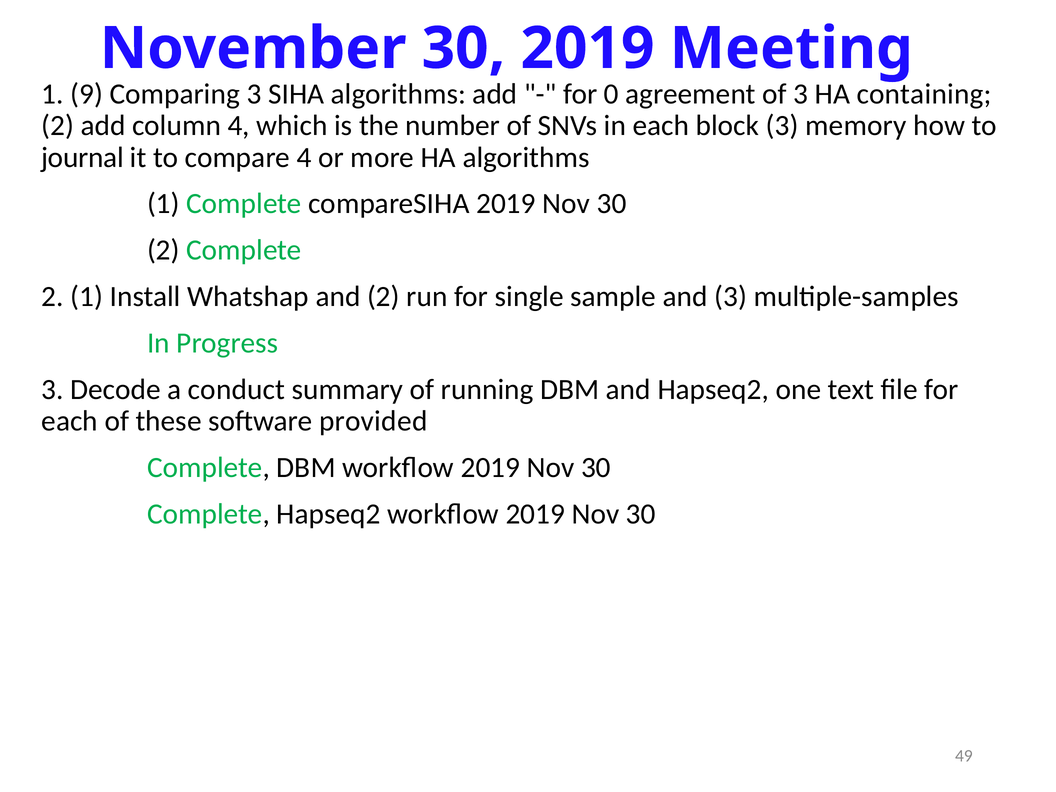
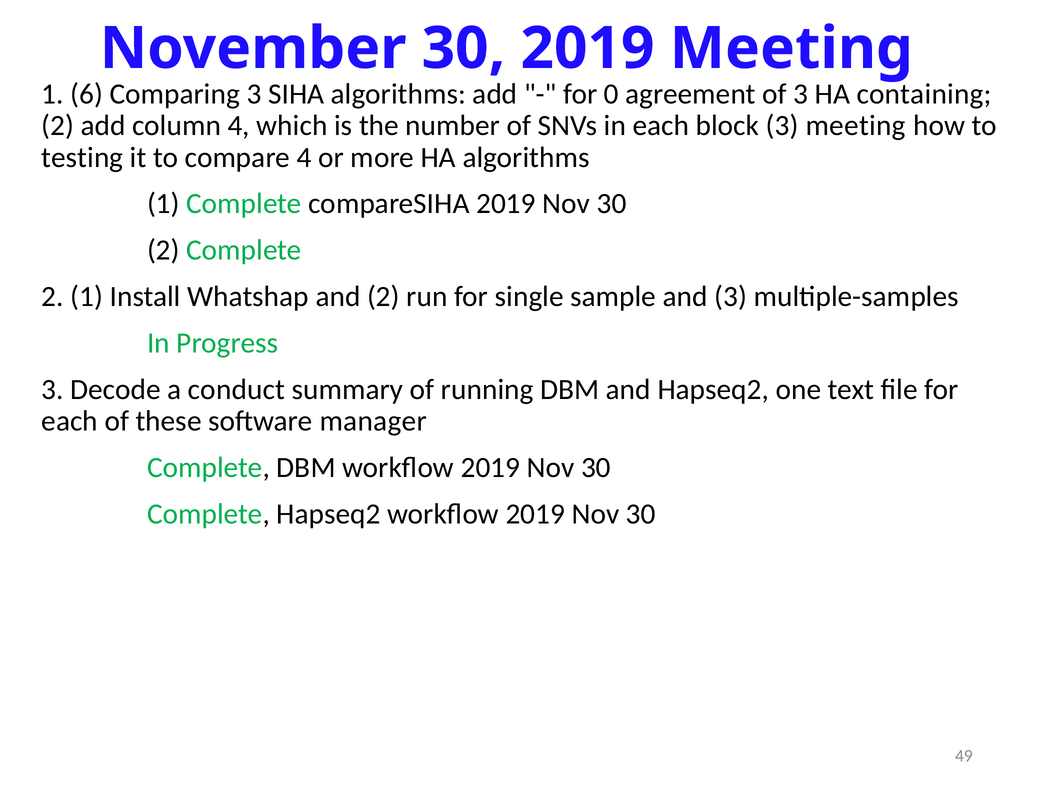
9: 9 -> 6
3 memory: memory -> meeting
journal: journal -> testing
provided: provided -> manager
